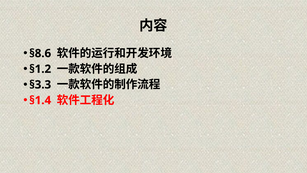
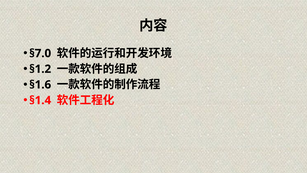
§8.6: §8.6 -> §7.0
§3.3: §3.3 -> §1.6
